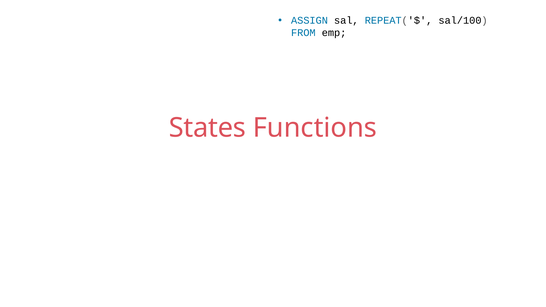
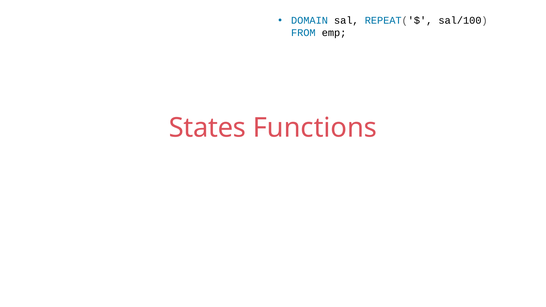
ASSIGN: ASSIGN -> DOMAIN
